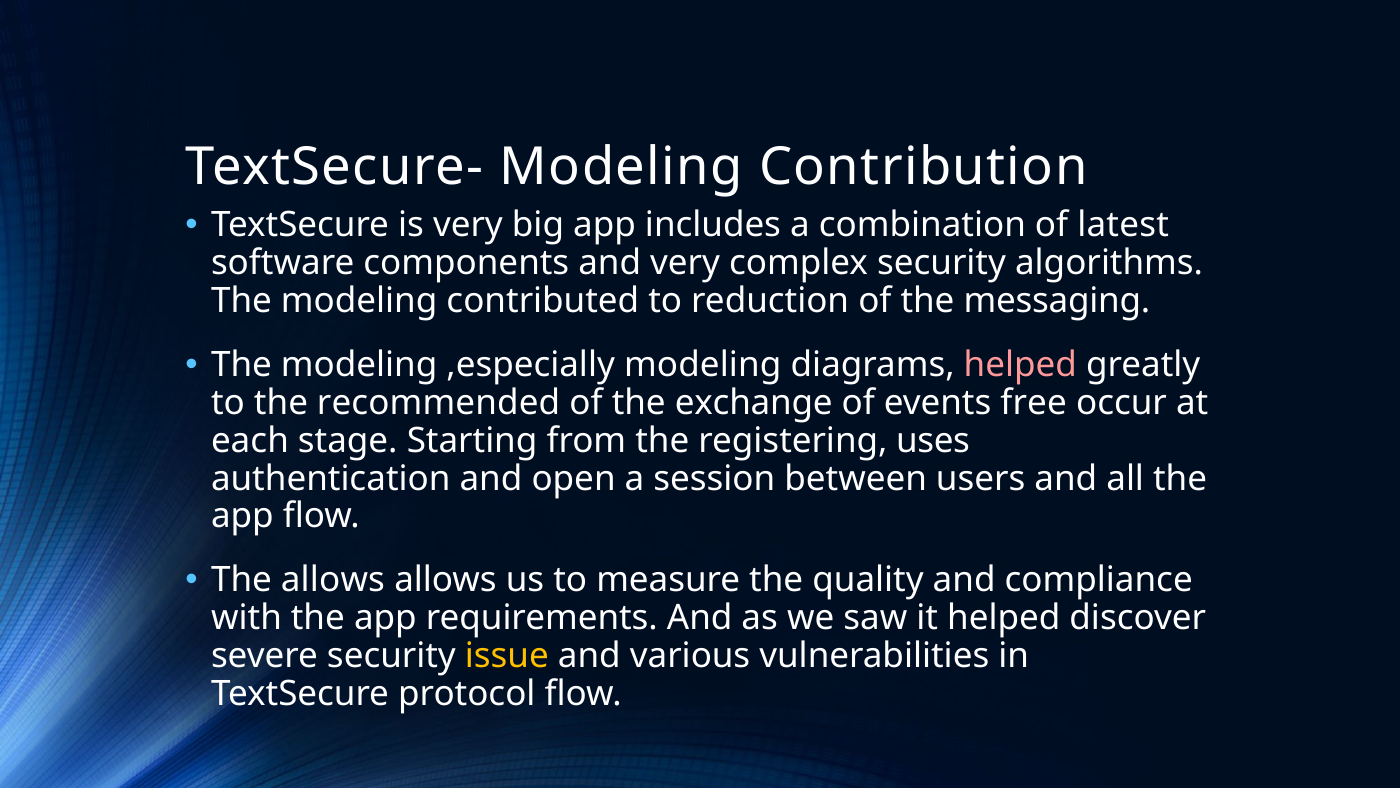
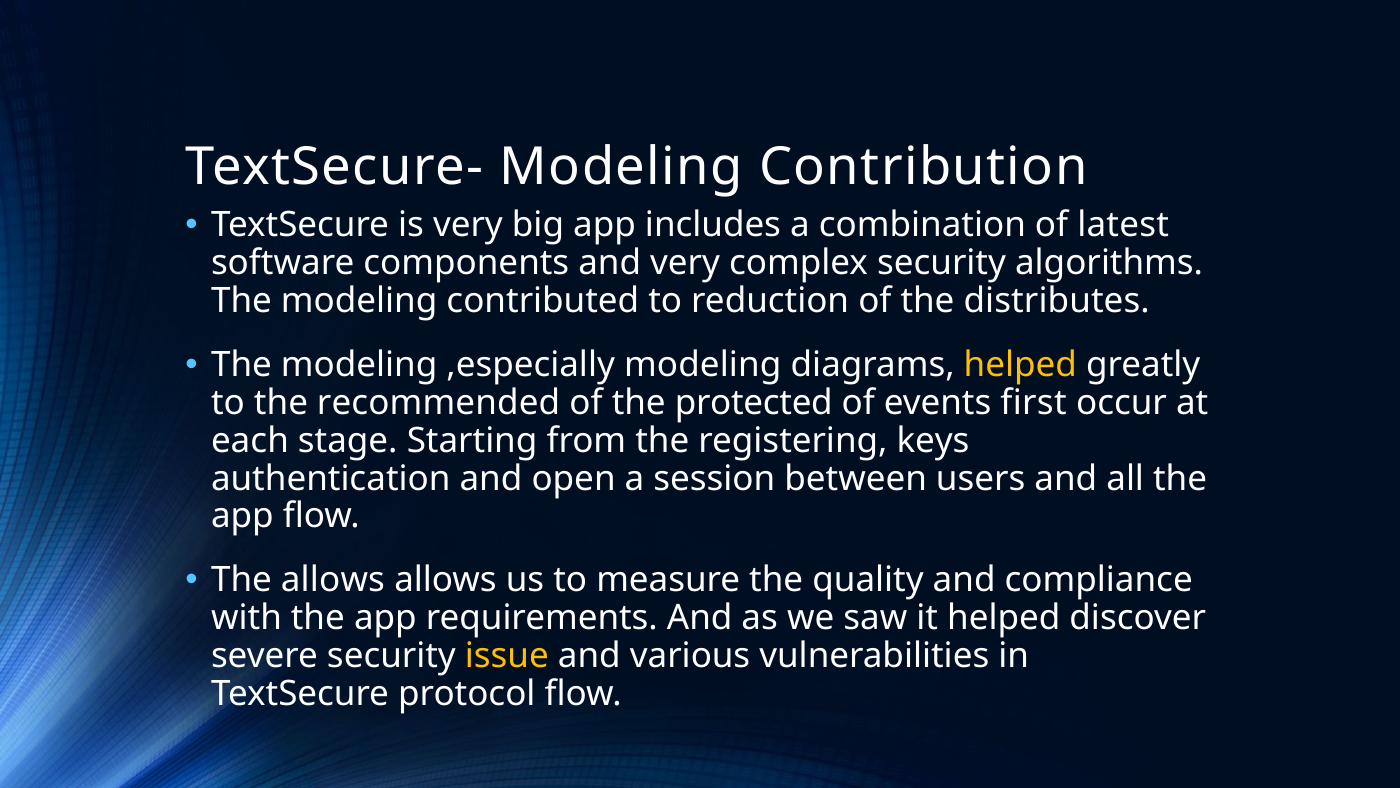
messaging: messaging -> distributes
helped at (1020, 365) colour: pink -> yellow
exchange: exchange -> protected
free: free -> first
uses: uses -> keys
